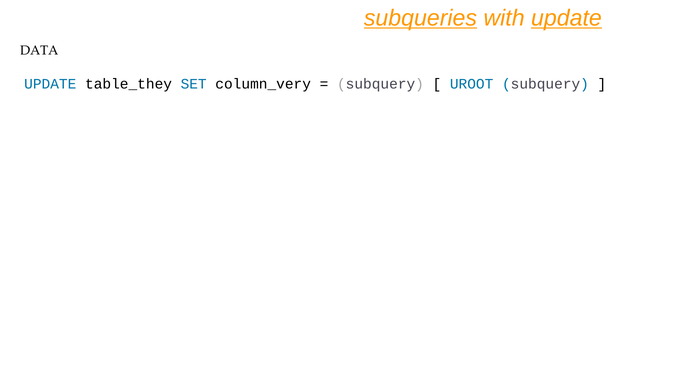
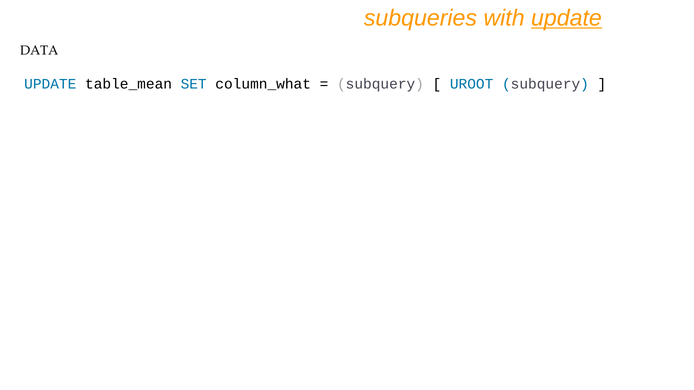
subqueries underline: present -> none
table_they: table_they -> table_mean
column_very: column_very -> column_what
